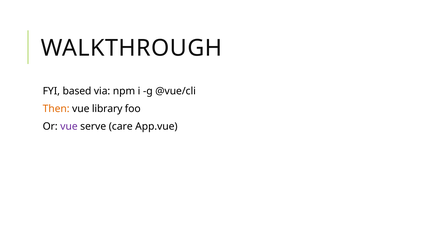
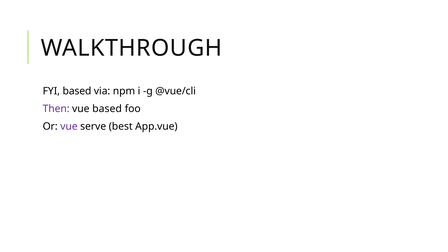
Then colour: orange -> purple
vue library: library -> based
care: care -> best
